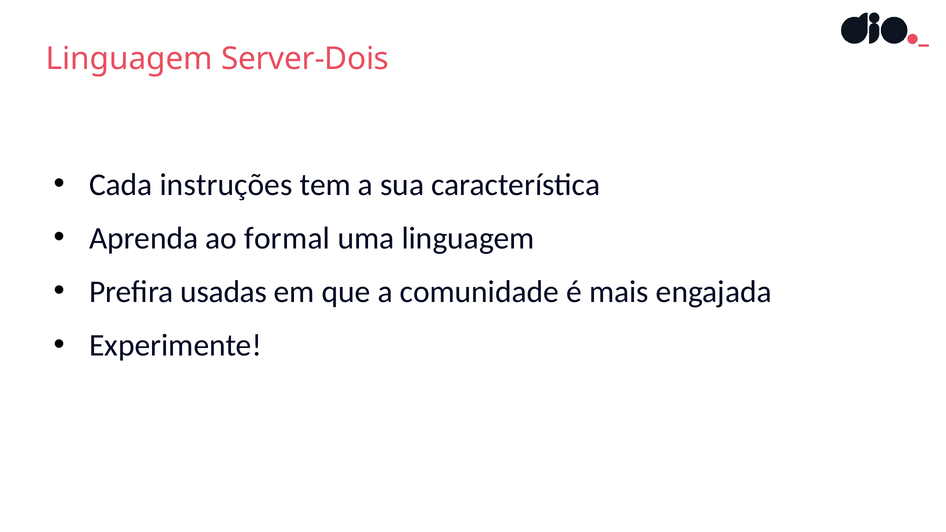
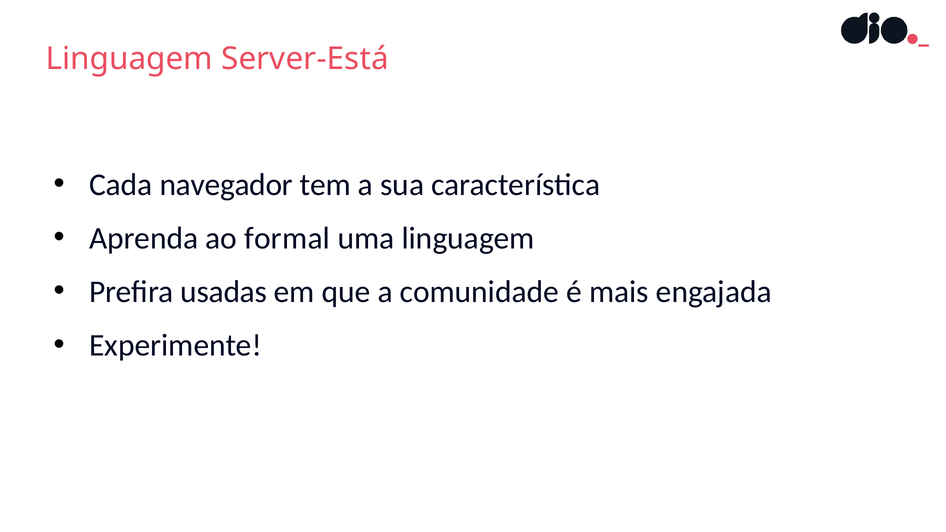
Server-Dois: Server-Dois -> Server-Está
instruções: instruções -> navegador
